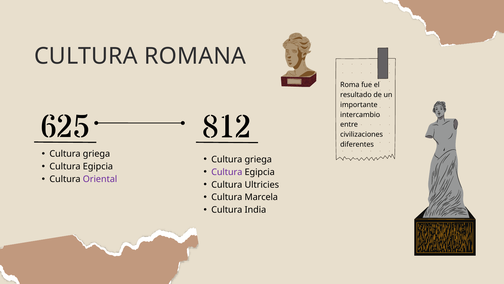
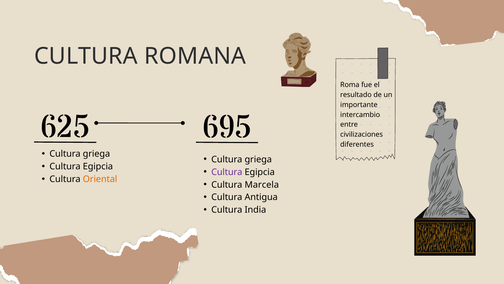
812: 812 -> 695
Oriental colour: purple -> orange
Ultricies: Ultricies -> Marcela
Marcela: Marcela -> Antigua
